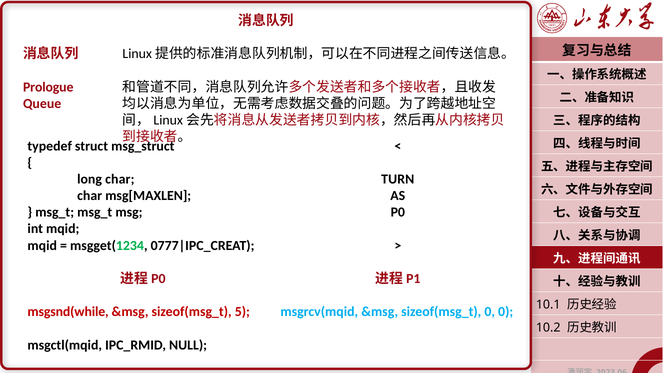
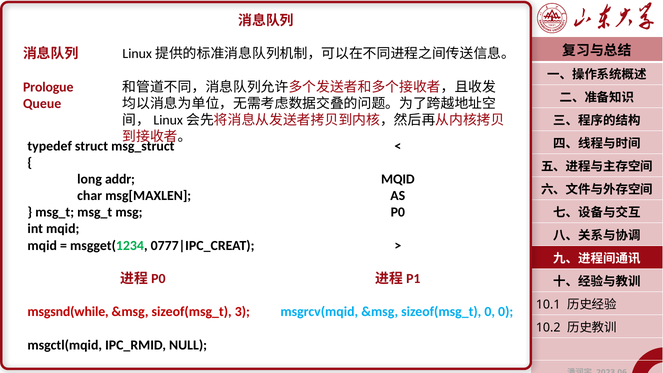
long char: char -> addr
TURN at (398, 179): TURN -> MQID
5: 5 -> 3
